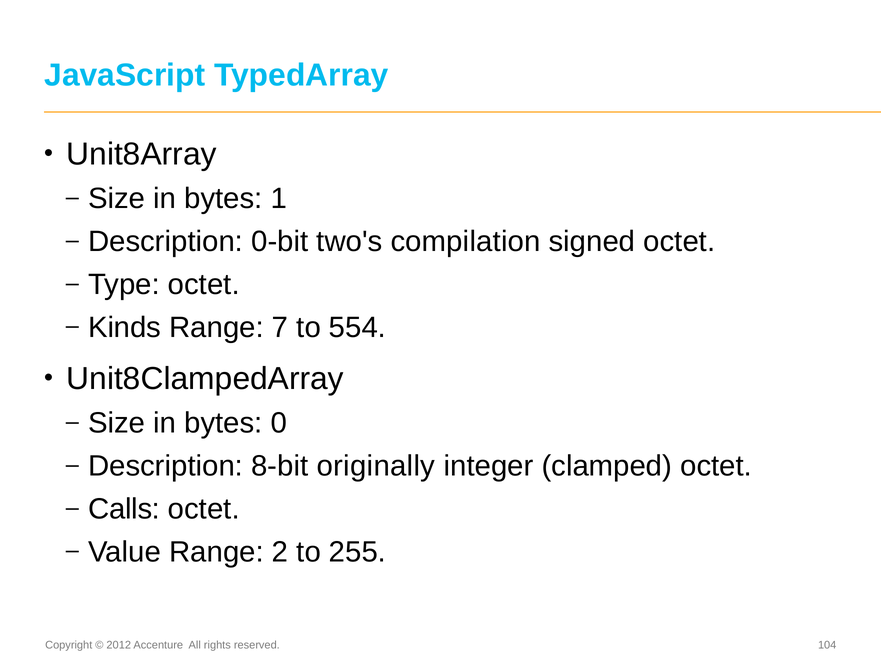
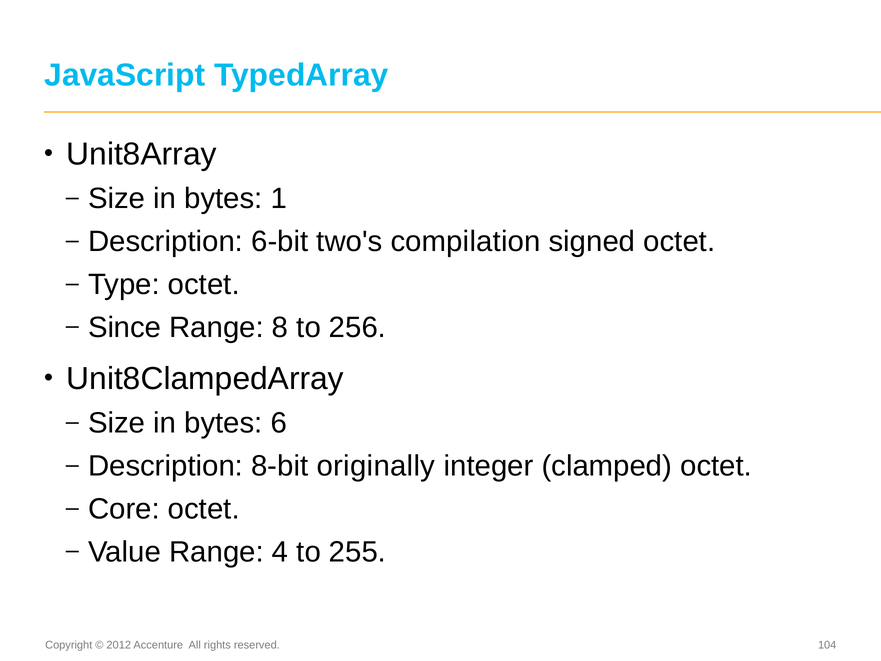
0-bit: 0-bit -> 6-bit
Kinds: Kinds -> Since
7: 7 -> 8
554: 554 -> 256
0: 0 -> 6
Calls: Calls -> Core
2: 2 -> 4
